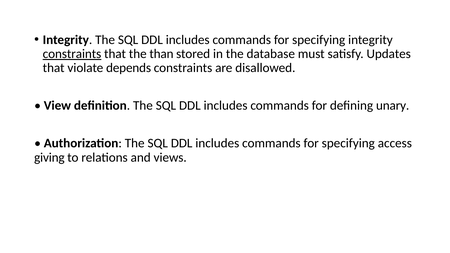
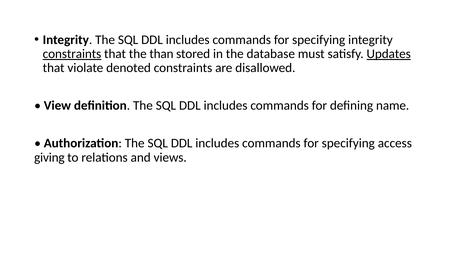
Updates underline: none -> present
depends: depends -> denoted
unary: unary -> name
